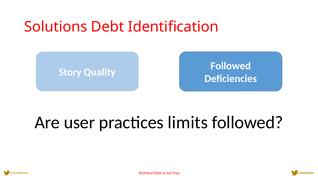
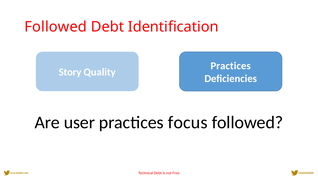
Solutions at (56, 27): Solutions -> Followed
Followed at (231, 66): Followed -> Practices
limits: limits -> focus
